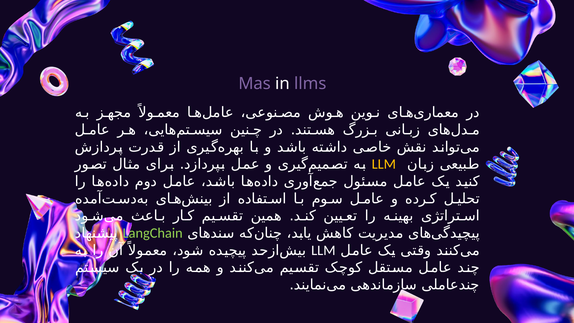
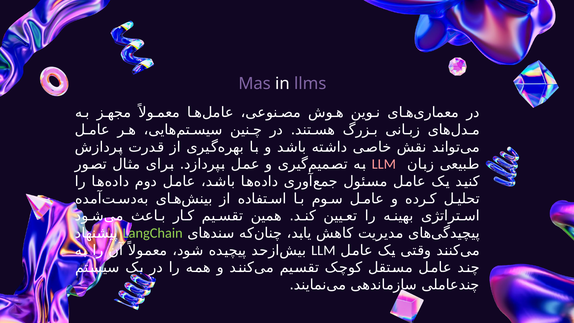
LLM at (384, 164) colour: yellow -> pink
